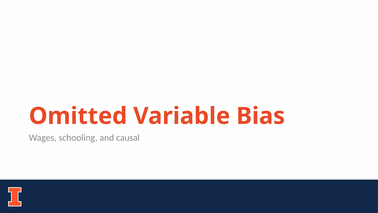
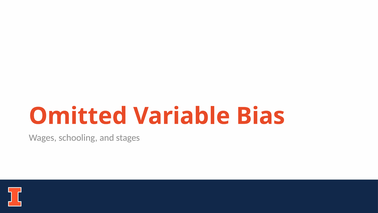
causal: causal -> stages
